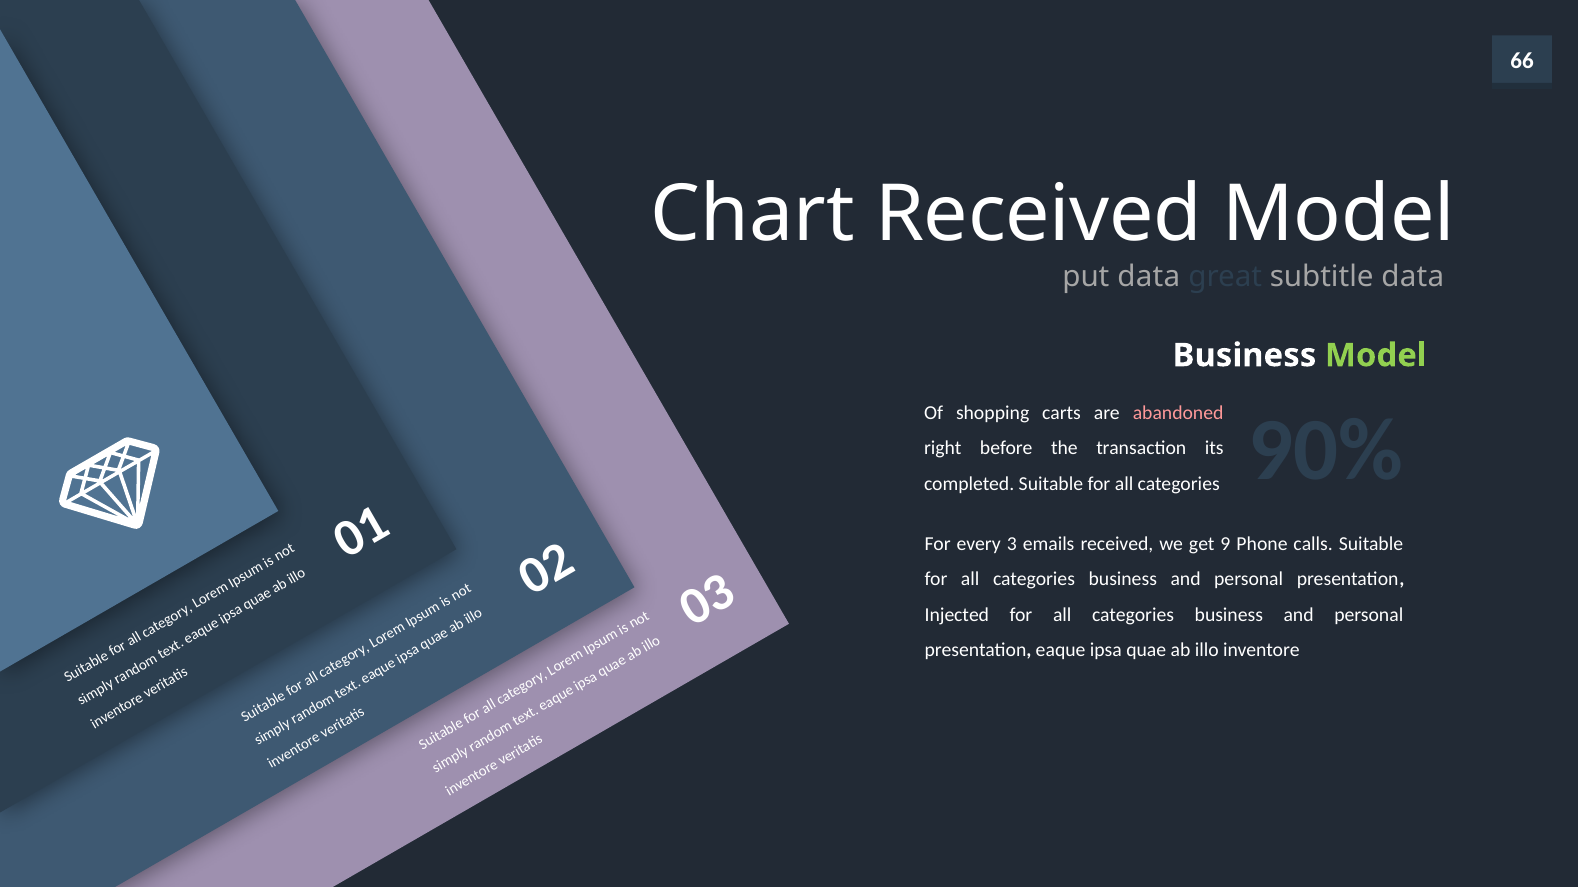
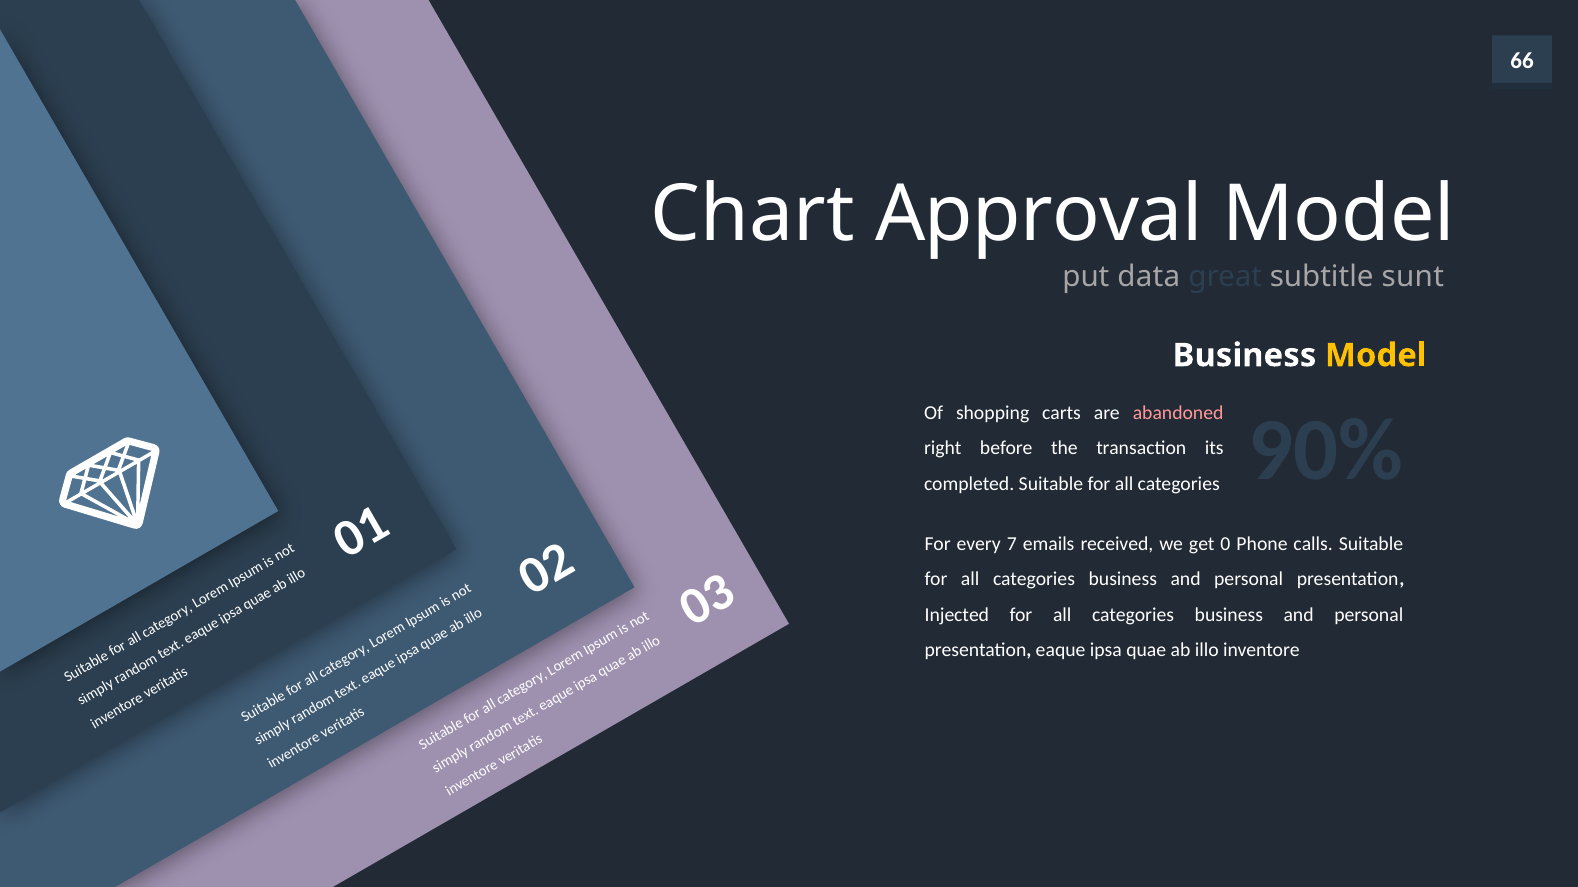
Chart Received: Received -> Approval
subtitle data: data -> sunt
Model at (1376, 356) colour: light green -> yellow
every 3: 3 -> 7
get 9: 9 -> 0
